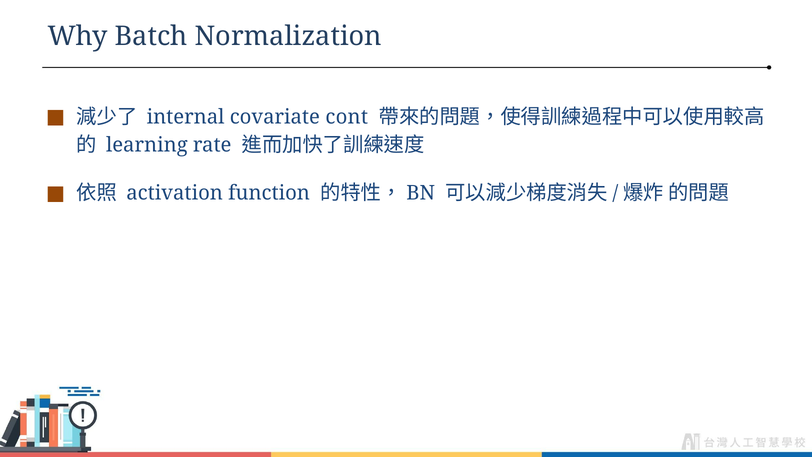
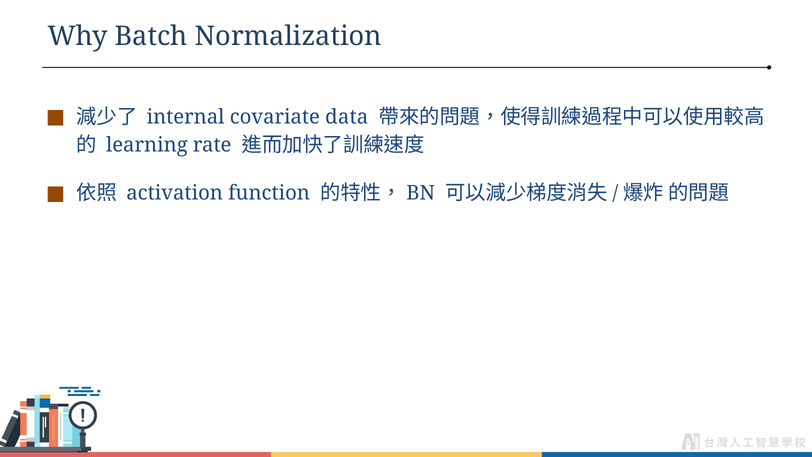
cont: cont -> data
